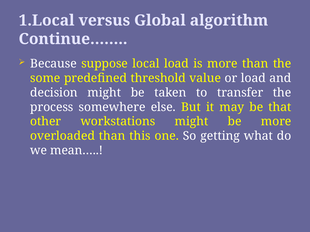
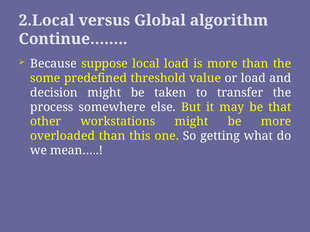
1.Local: 1.Local -> 2.Local
